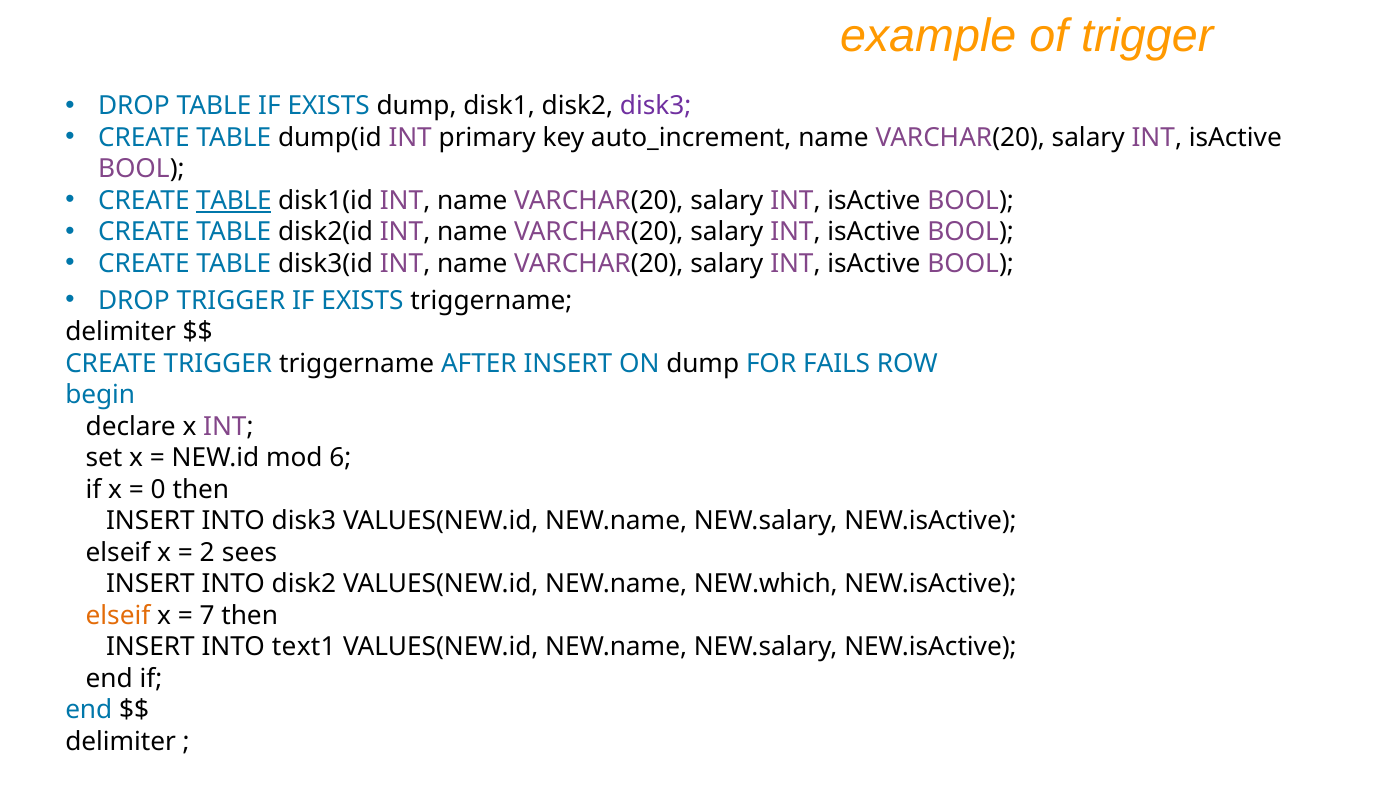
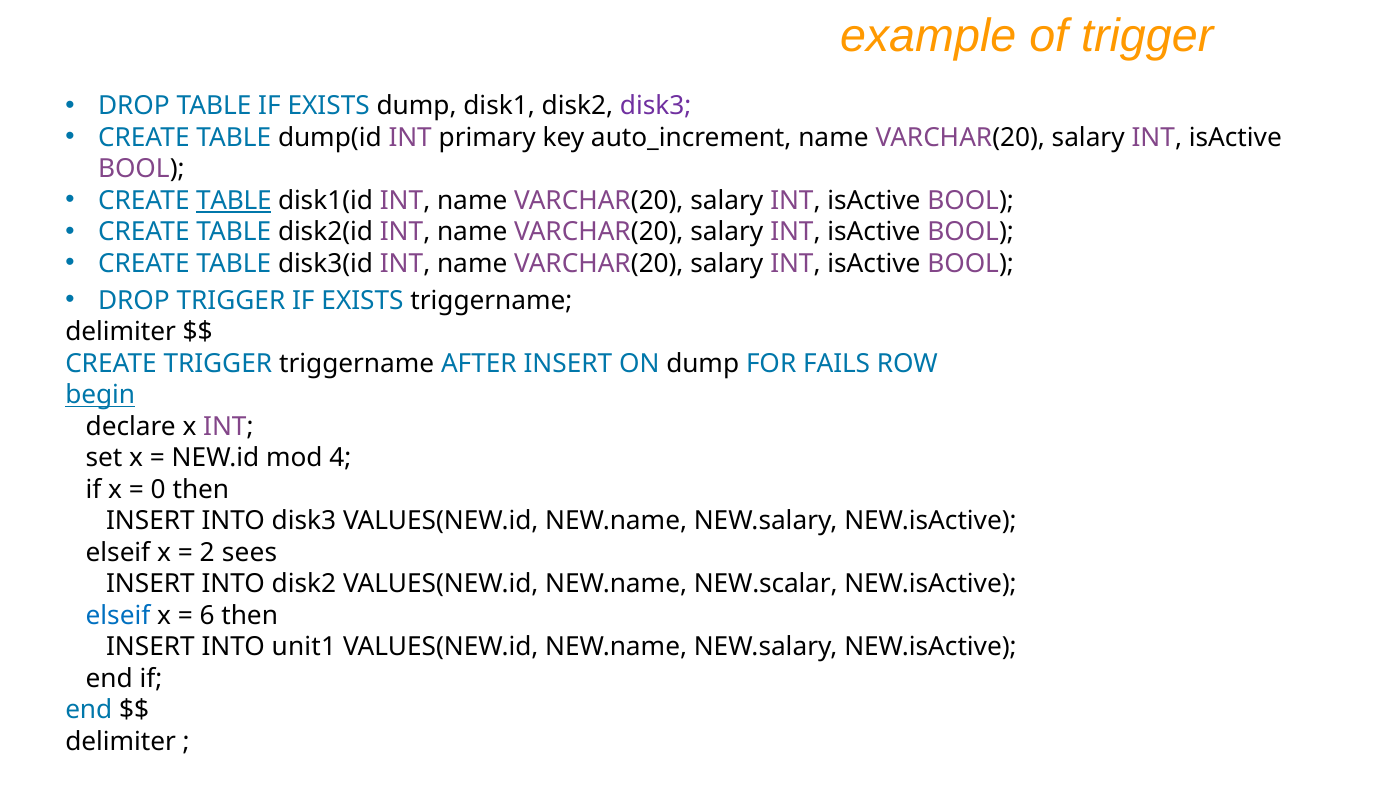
begin underline: none -> present
6: 6 -> 4
NEW.which: NEW.which -> NEW.scalar
elseif at (118, 615) colour: orange -> blue
7: 7 -> 6
text1: text1 -> unit1
